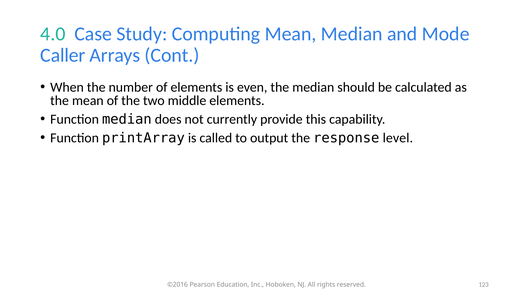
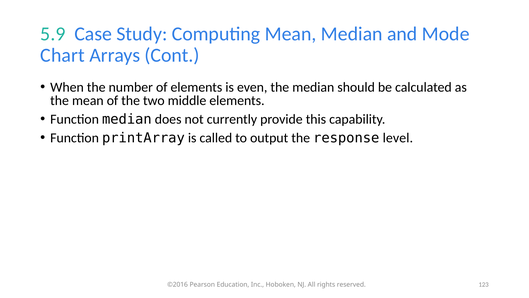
4.0: 4.0 -> 5.9
Caller: Caller -> Chart
